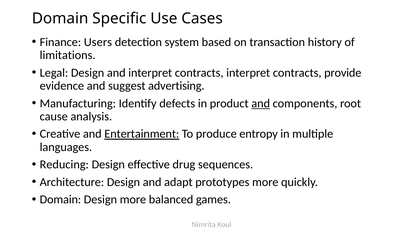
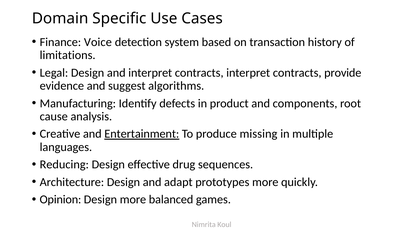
Users: Users -> Voice
advertising: advertising -> algorithms
and at (261, 103) underline: present -> none
entropy: entropy -> missing
Domain at (60, 200): Domain -> Opinion
